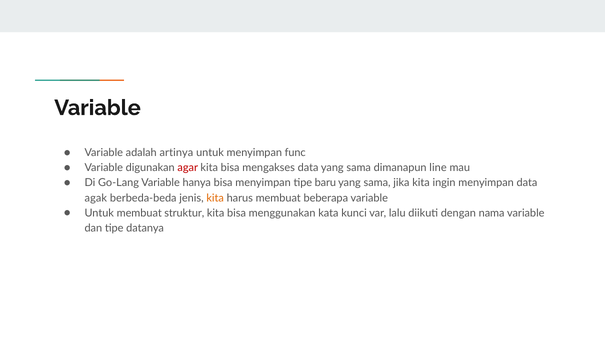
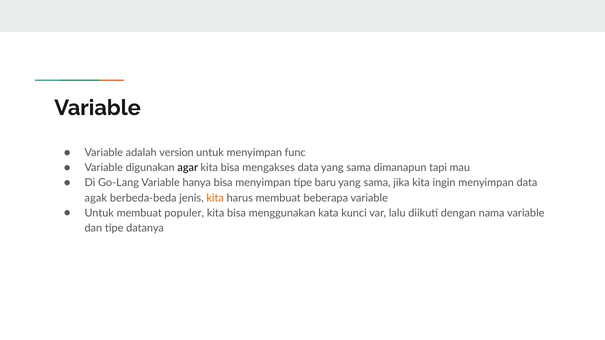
artinya: artinya -> version
agar colour: red -> black
line: line -> tapi
struktur: struktur -> populer
